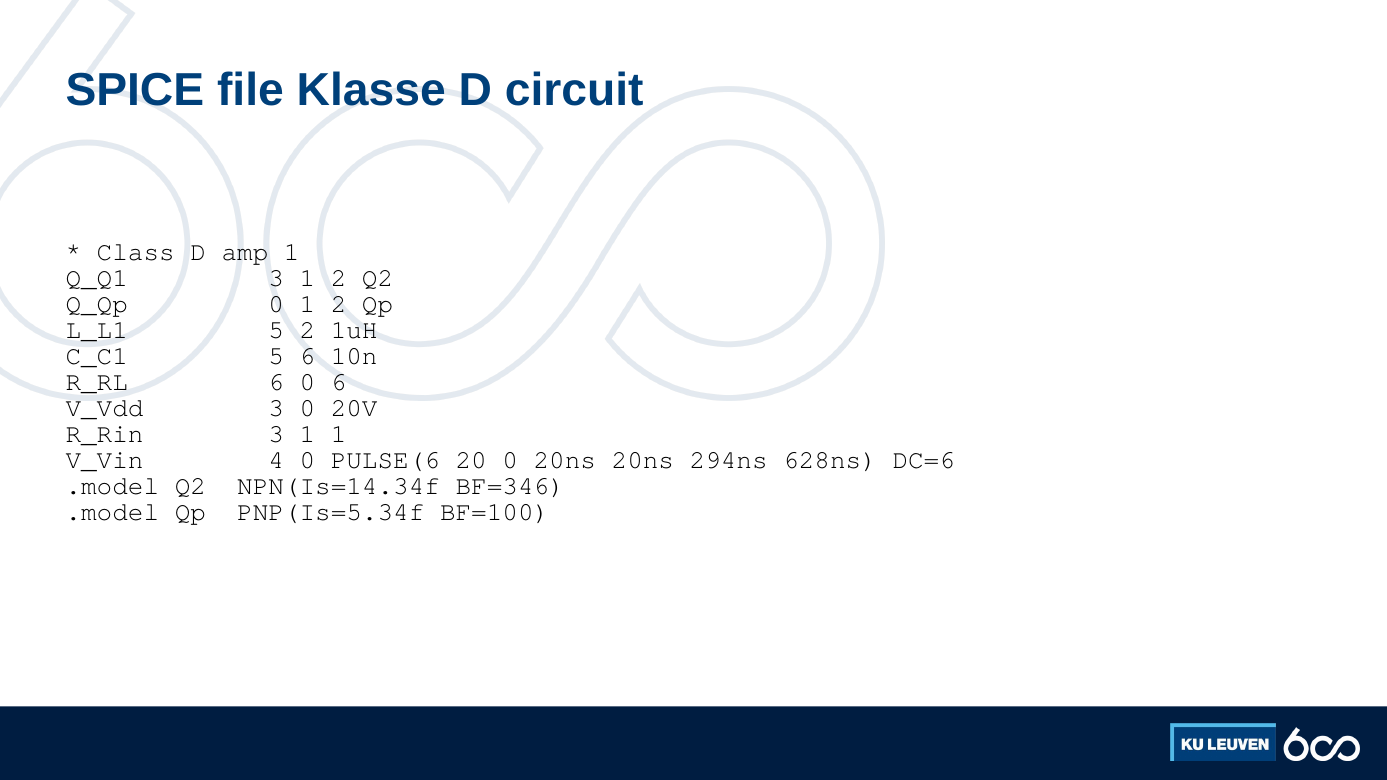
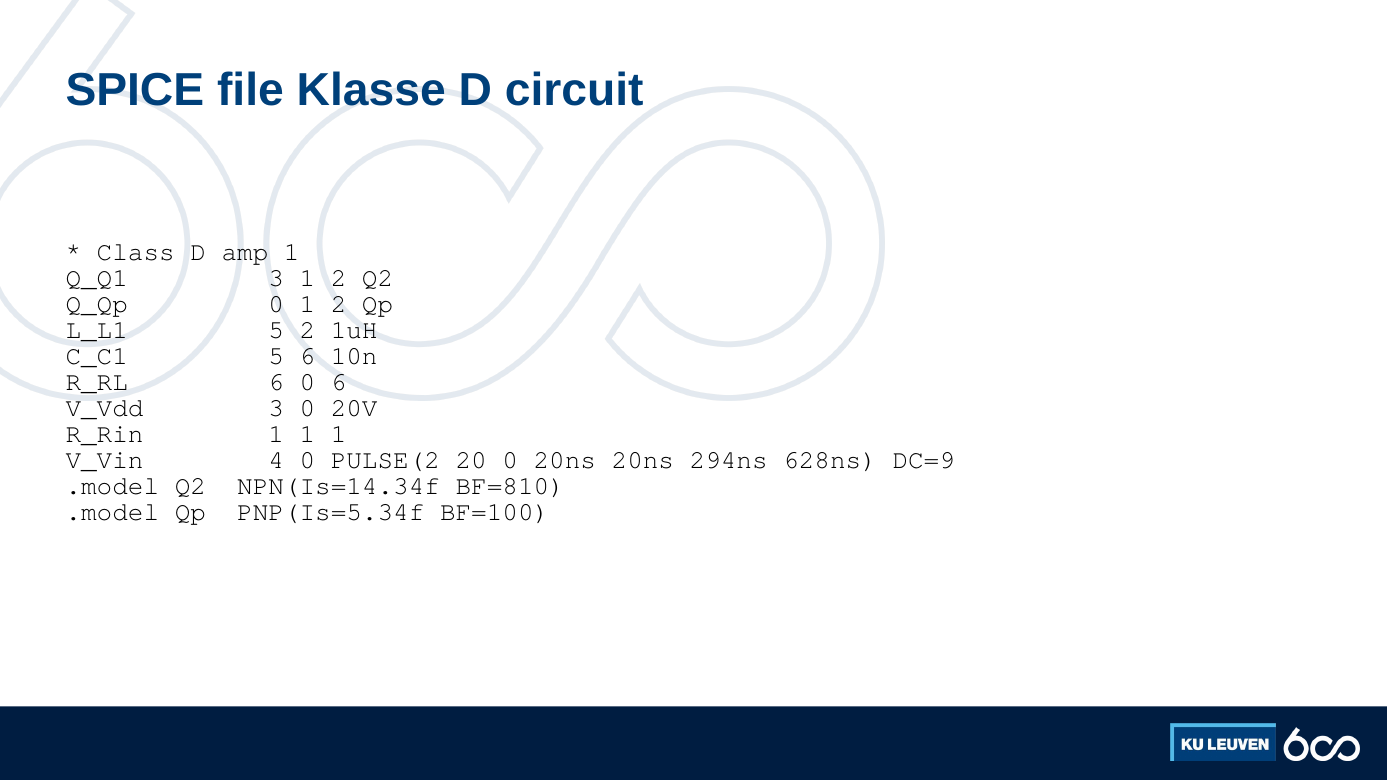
R_Rin 3: 3 -> 1
PULSE(6: PULSE(6 -> PULSE(2
DC=6: DC=6 -> DC=9
BF=346: BF=346 -> BF=810
